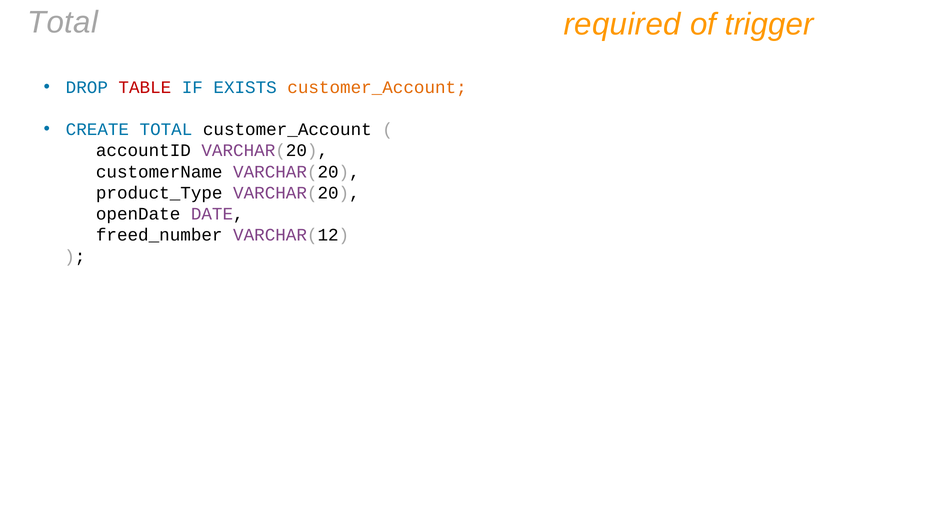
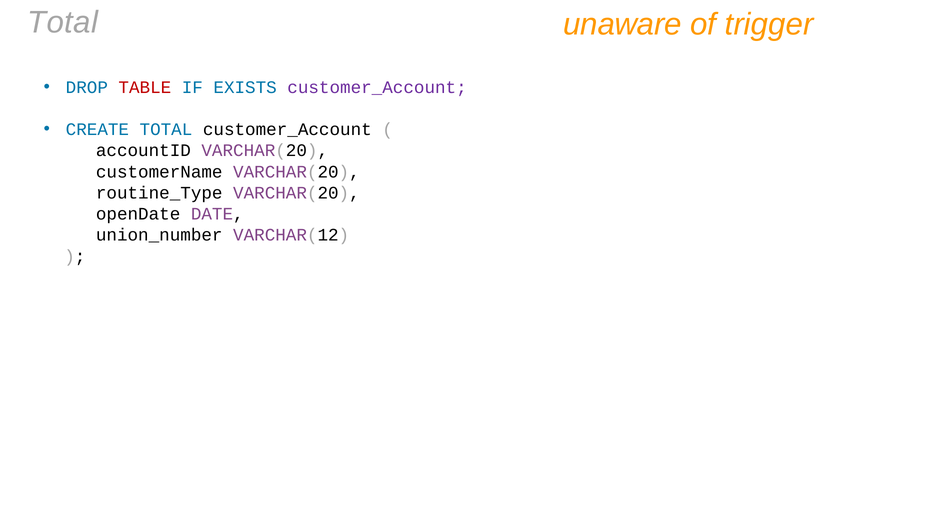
required: required -> unaware
customer_Account at (377, 87) colour: orange -> purple
product_Type: product_Type -> routine_Type
freed_number: freed_number -> union_number
